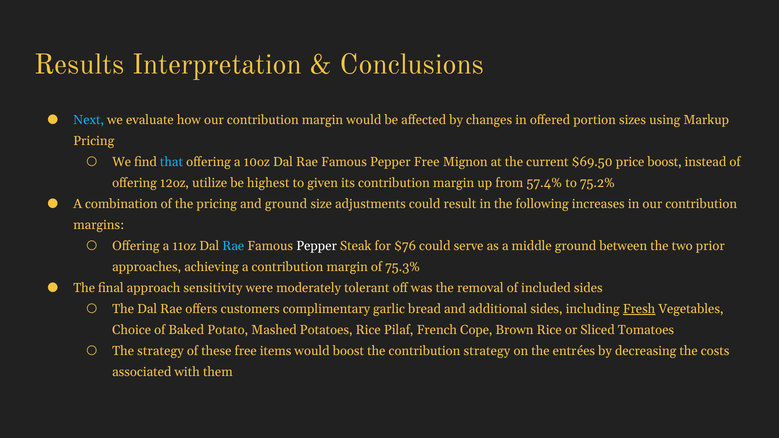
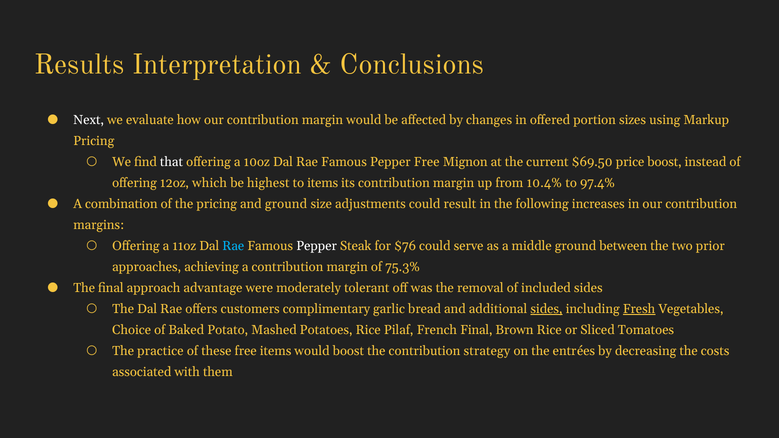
Next colour: light blue -> white
that colour: light blue -> white
utilize: utilize -> which
to given: given -> items
57.4%: 57.4% -> 10.4%
75.2%: 75.2% -> 97.4%
sensitivity: sensitivity -> advantage
sides at (546, 309) underline: none -> present
French Cope: Cope -> Final
The strategy: strategy -> practice
